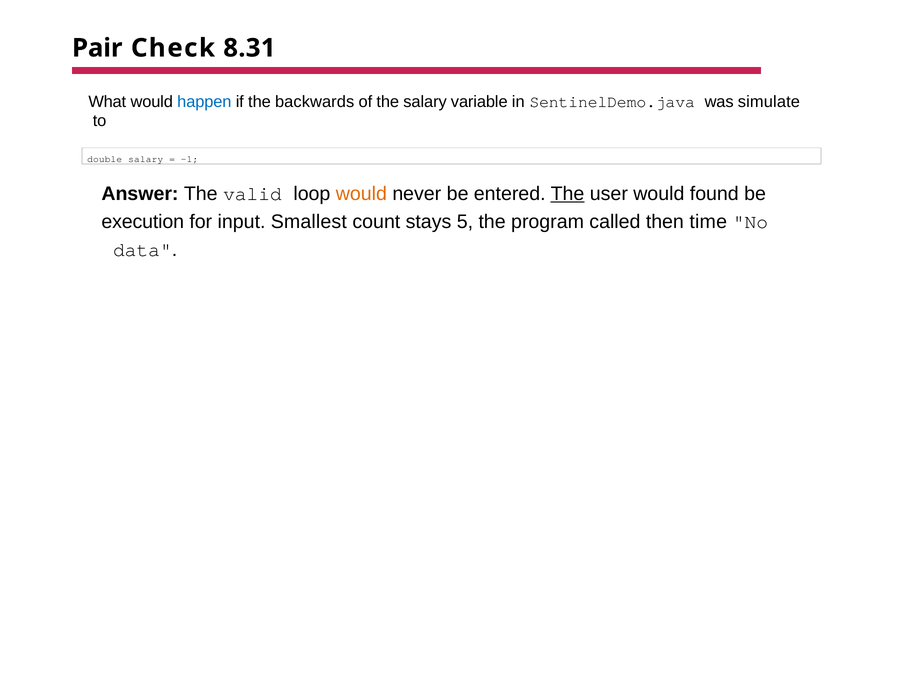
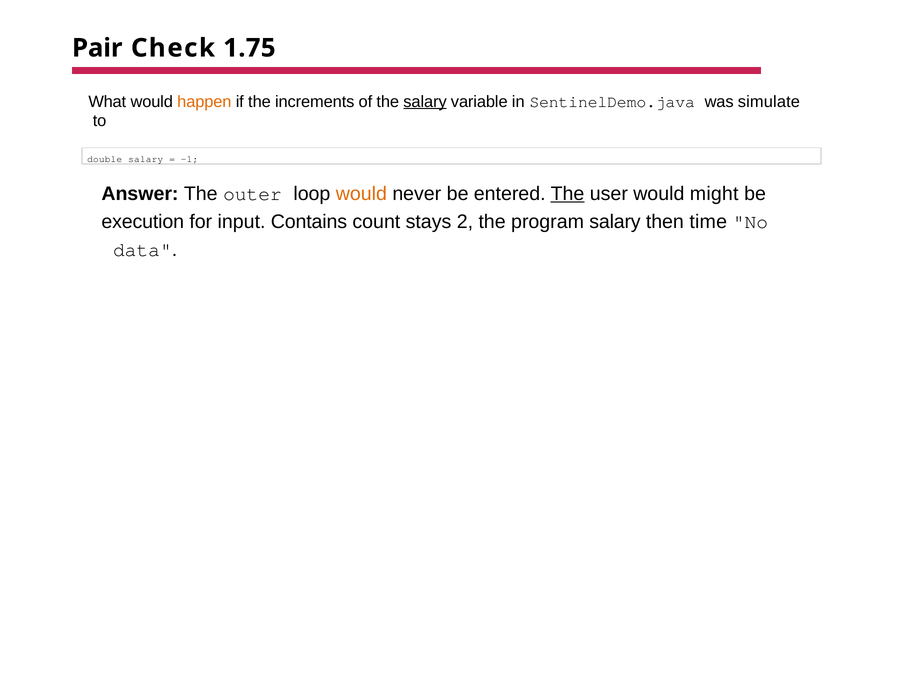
8.31: 8.31 -> 1.75
happen colour: blue -> orange
backwards: backwards -> increments
salary at (425, 102) underline: none -> present
valid: valid -> outer
found: found -> might
Smallest: Smallest -> Contains
5: 5 -> 2
program called: called -> salary
